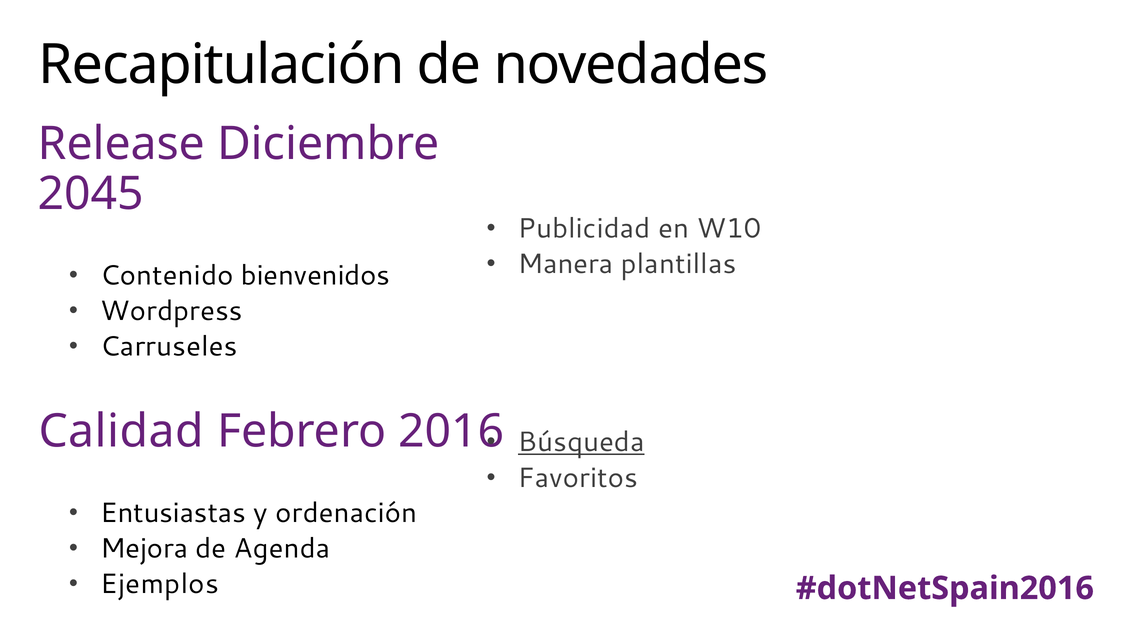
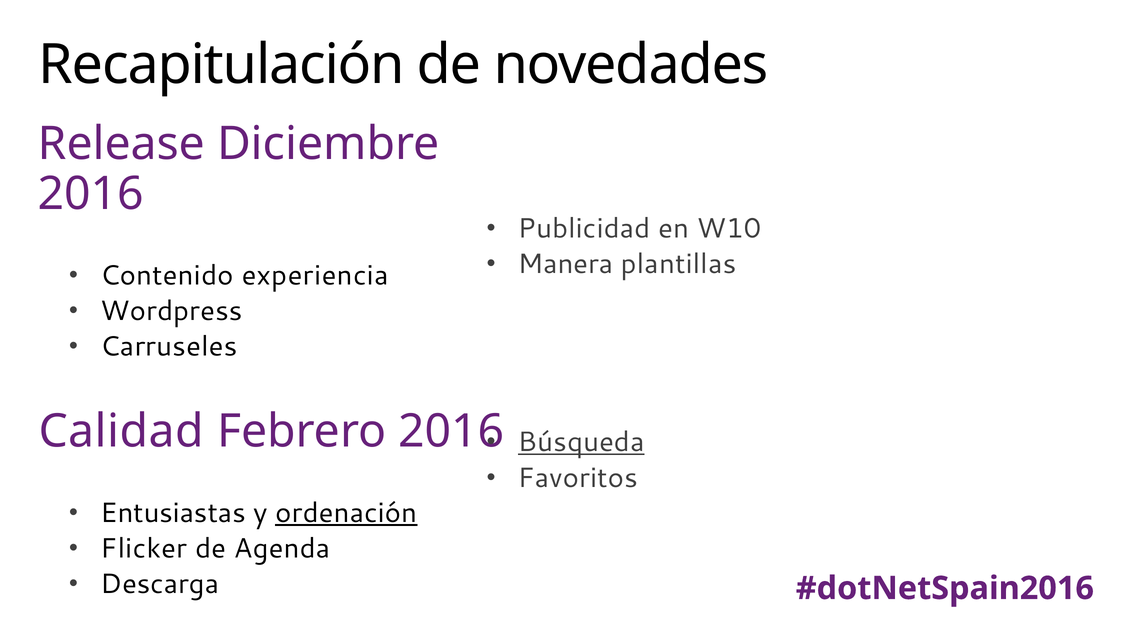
2045 at (91, 194): 2045 -> 2016
bienvenidos: bienvenidos -> experiencia
ordenación underline: none -> present
Mejora: Mejora -> Flicker
Ejemplos: Ejemplos -> Descarga
